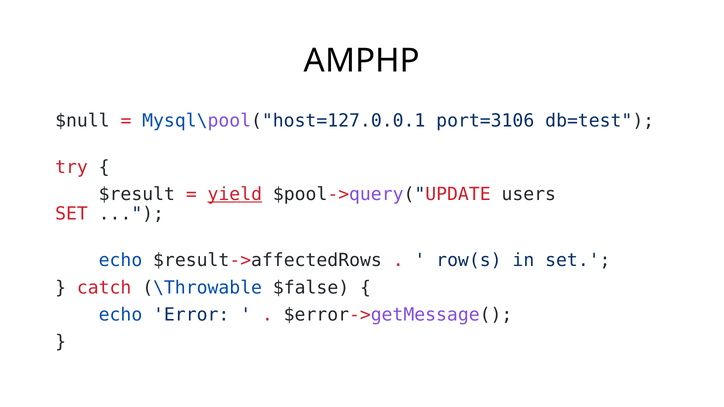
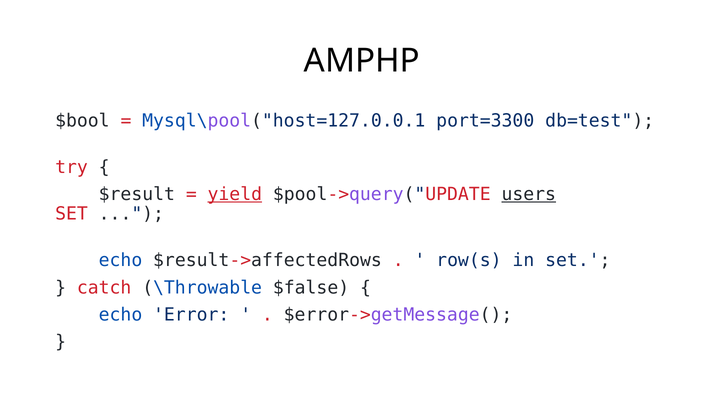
$null: $null -> $bool
port=3106: port=3106 -> port=3300
users underline: none -> present
